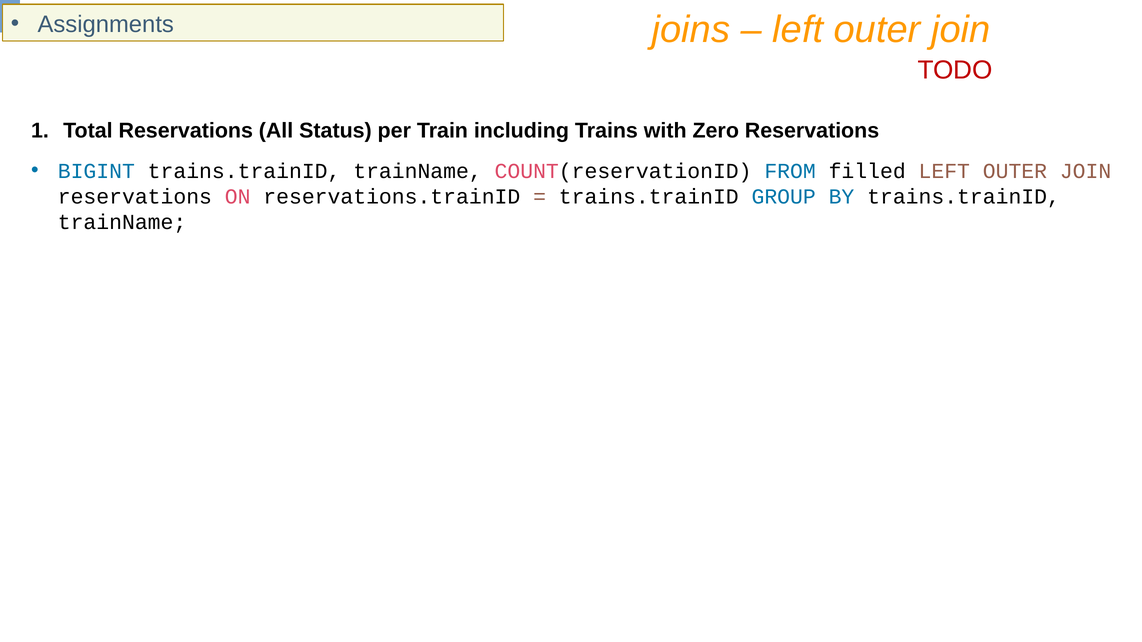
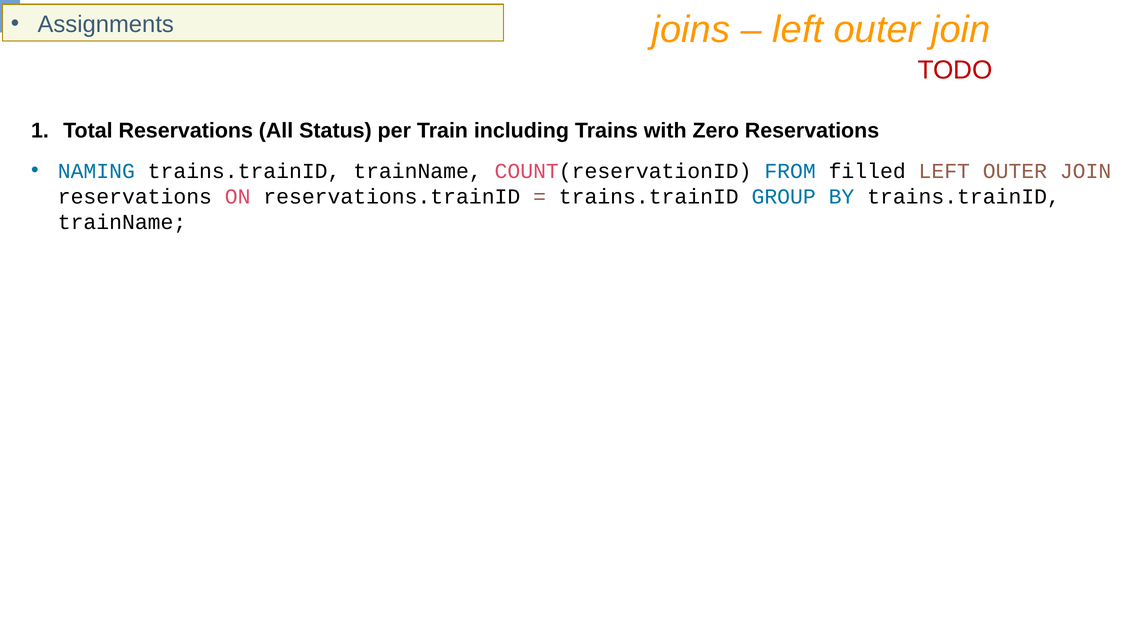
BIGINT: BIGINT -> NAMING
